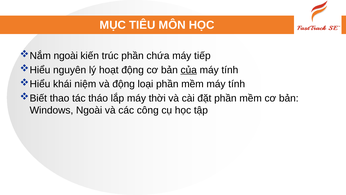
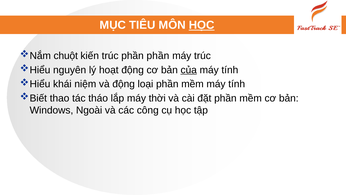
HỌC at (202, 25) underline: none -> present
ngoài at (66, 56): ngoài -> chuột
phần chứa: chứa -> phần
máy tiếp: tiếp -> trúc
